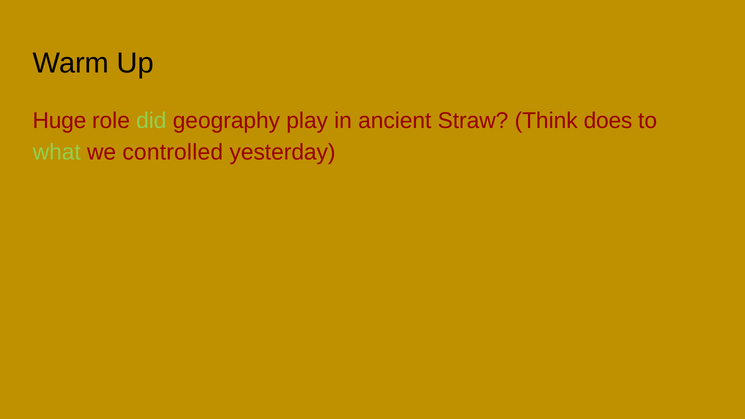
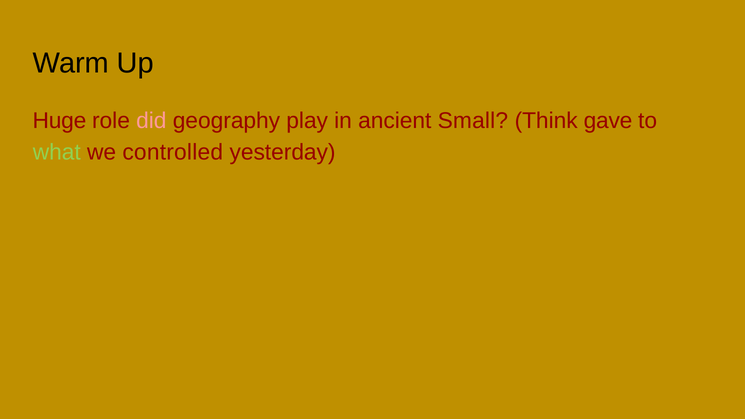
did colour: light green -> pink
Straw: Straw -> Small
does: does -> gave
